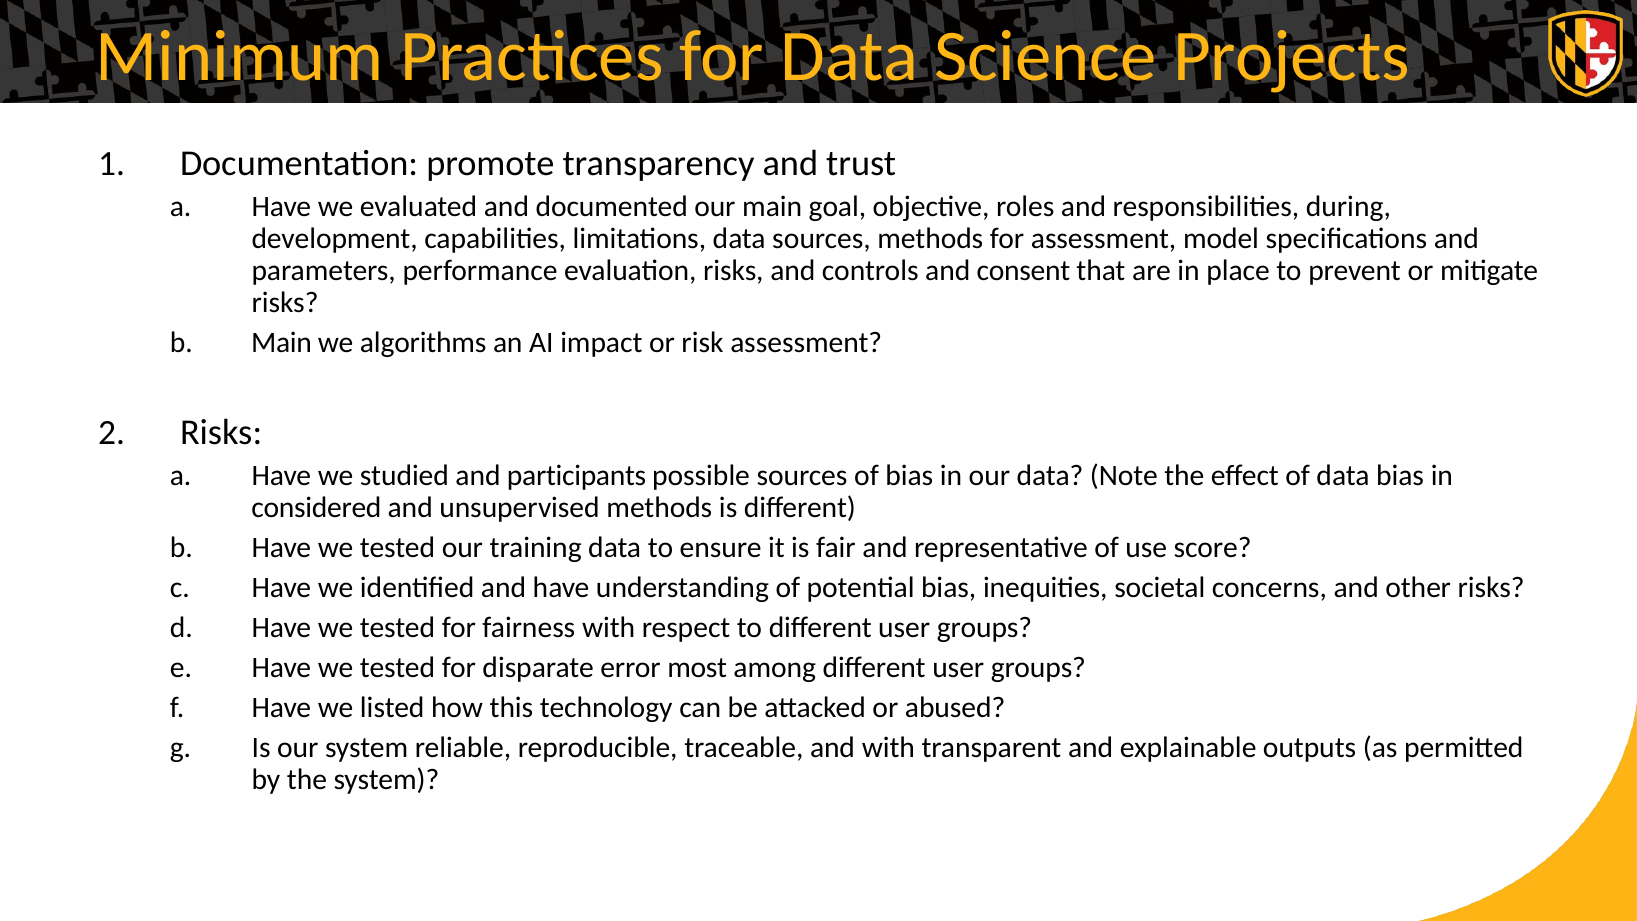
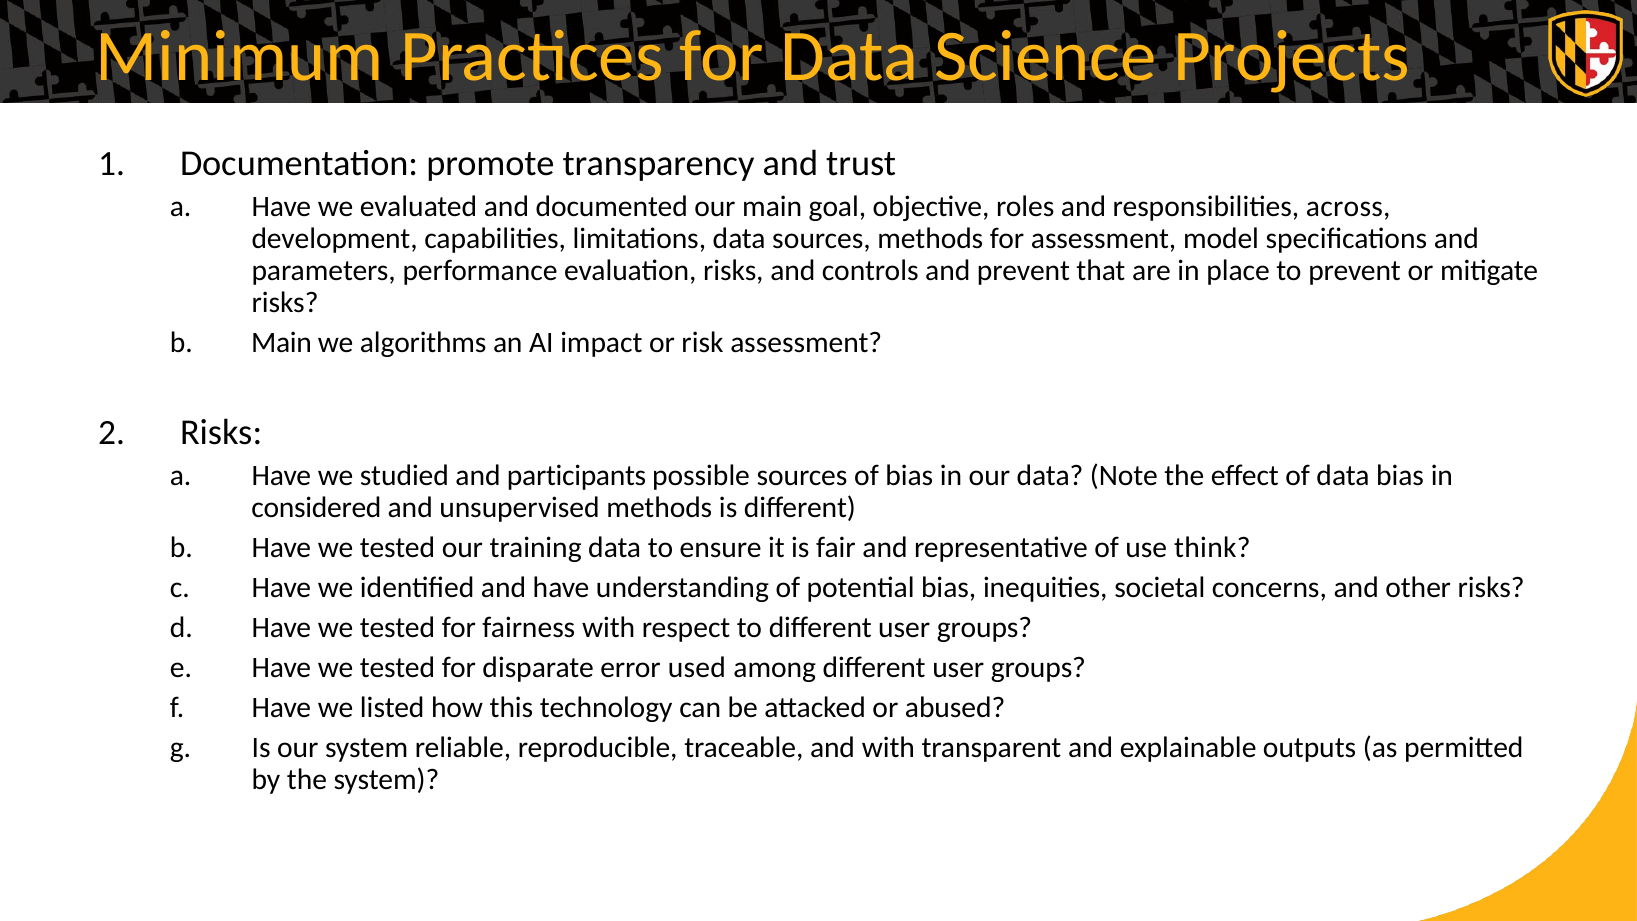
during: during -> across
and consent: consent -> prevent
score: score -> think
most: most -> used
